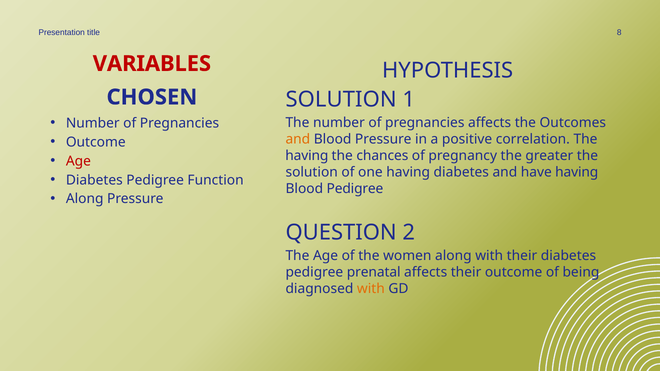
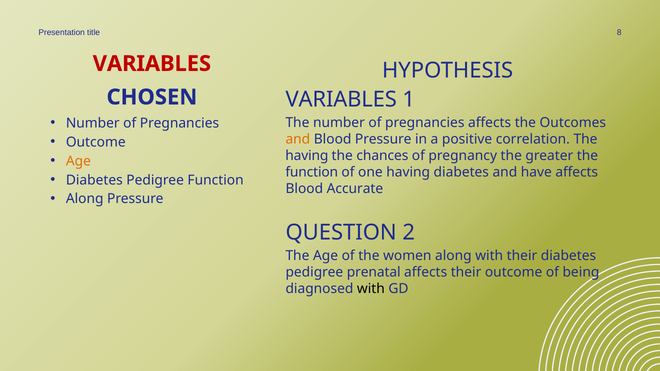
SOLUTION at (341, 100): SOLUTION -> VARIABLES
Age at (78, 161) colour: red -> orange
solution at (312, 172): solution -> function
have having: having -> affects
Blood Pedigree: Pedigree -> Accurate
with at (371, 289) colour: orange -> black
